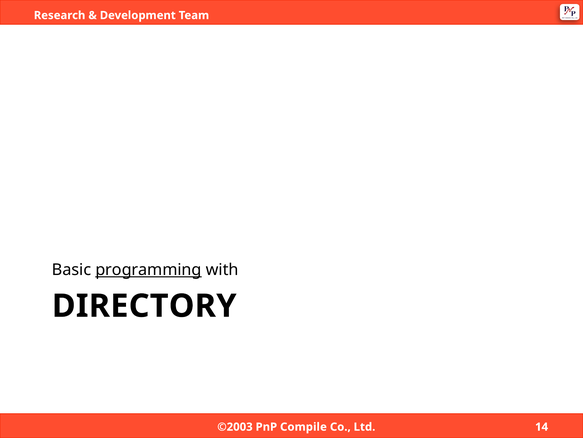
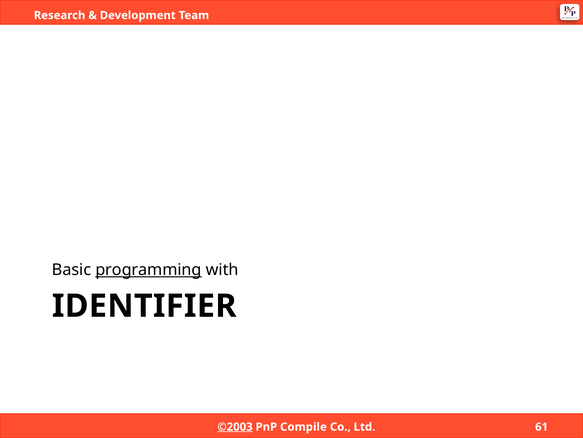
DIRECTORY: DIRECTORY -> IDENTIFIER
©2003 underline: none -> present
14: 14 -> 61
